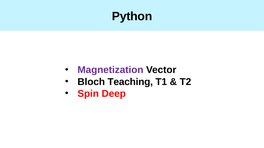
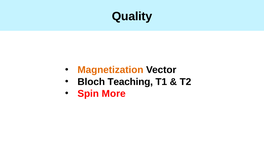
Python: Python -> Quality
Magnetization colour: purple -> orange
Deep: Deep -> More
